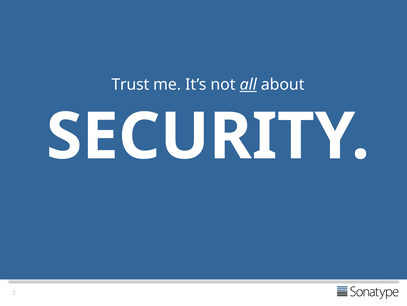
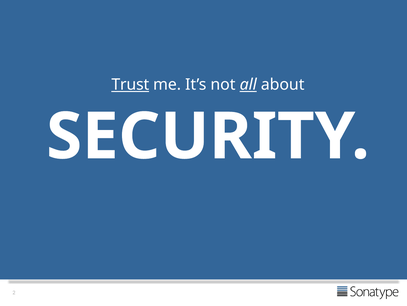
Trust underline: none -> present
